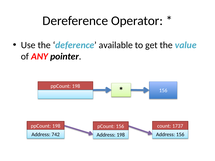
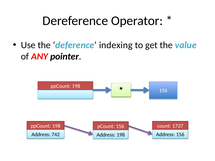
available: available -> indexing
